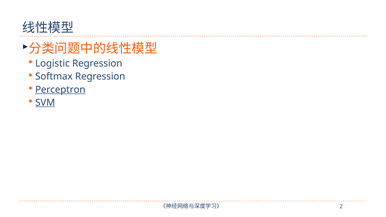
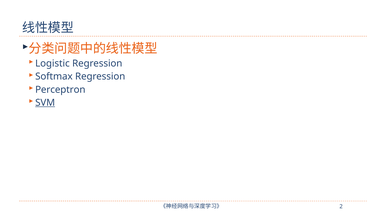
Perceptron underline: present -> none
